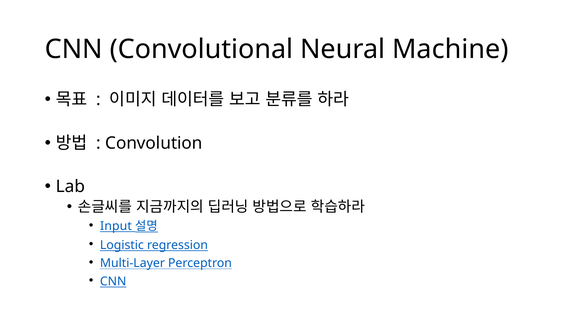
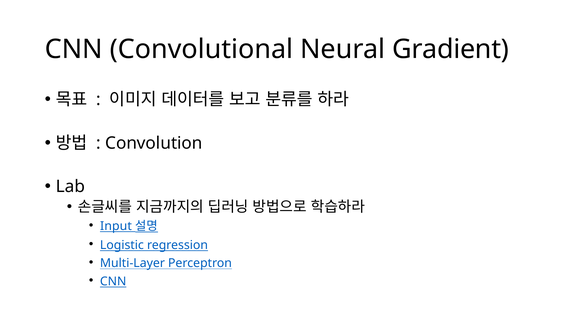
Machine: Machine -> Gradient
